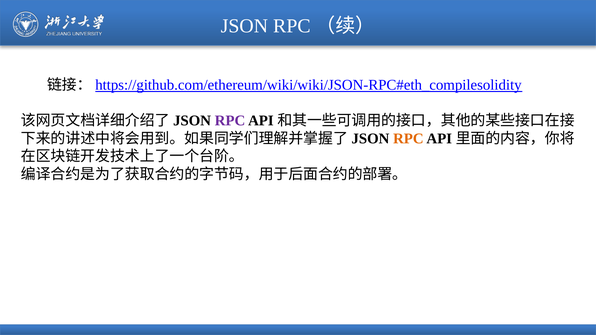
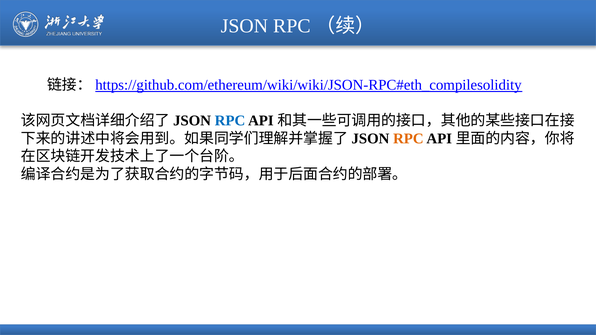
RPC at (230, 121) colour: purple -> blue
